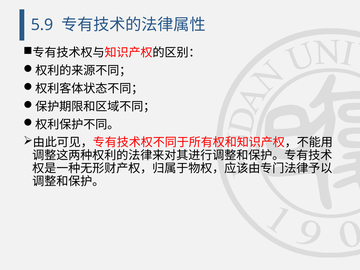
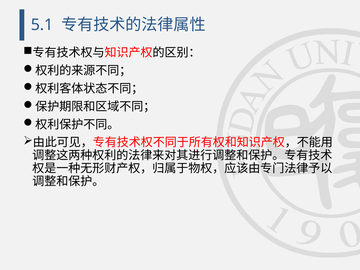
5.9: 5.9 -> 5.1
